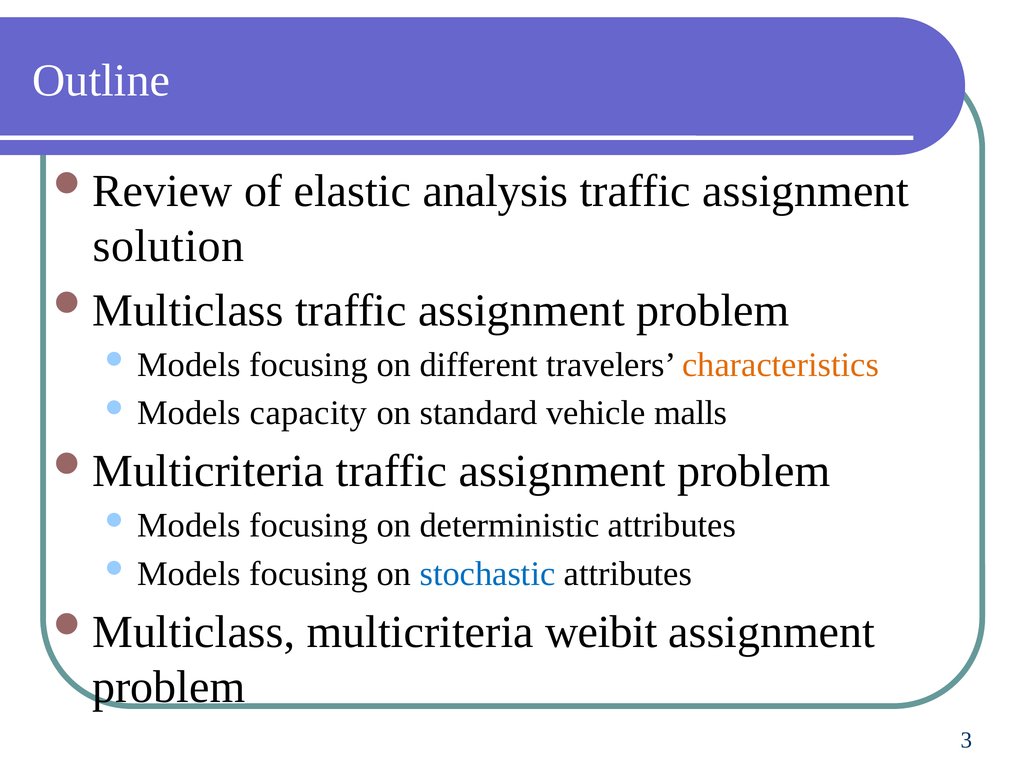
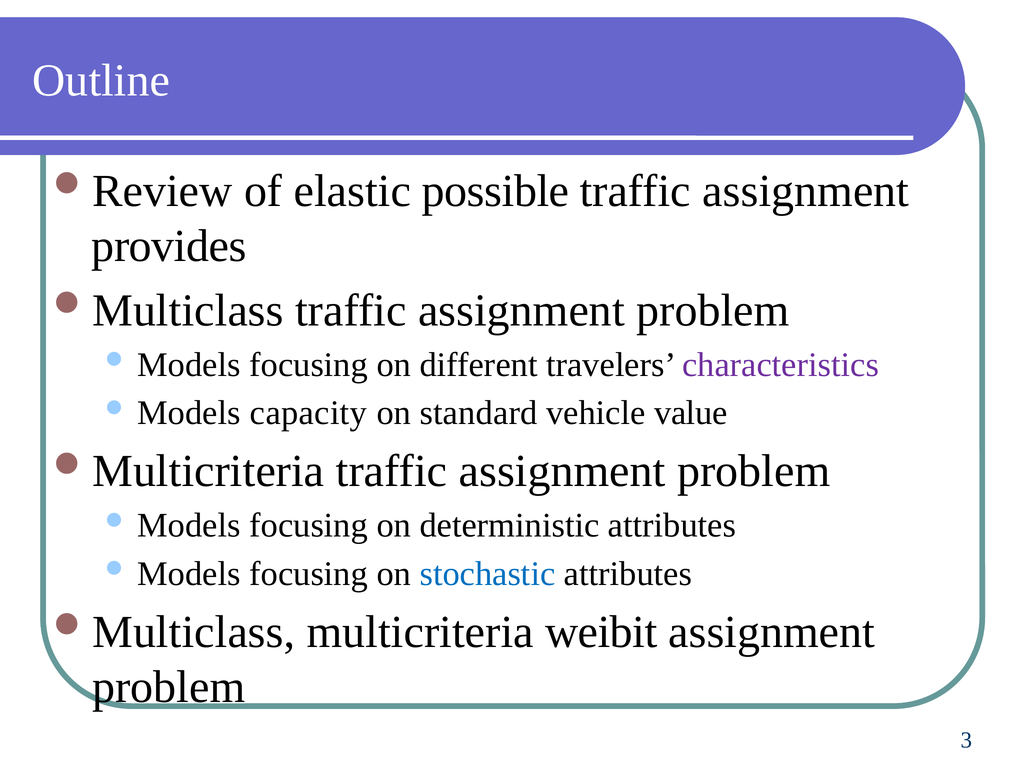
analysis: analysis -> possible
solution: solution -> provides
characteristics colour: orange -> purple
malls: malls -> value
